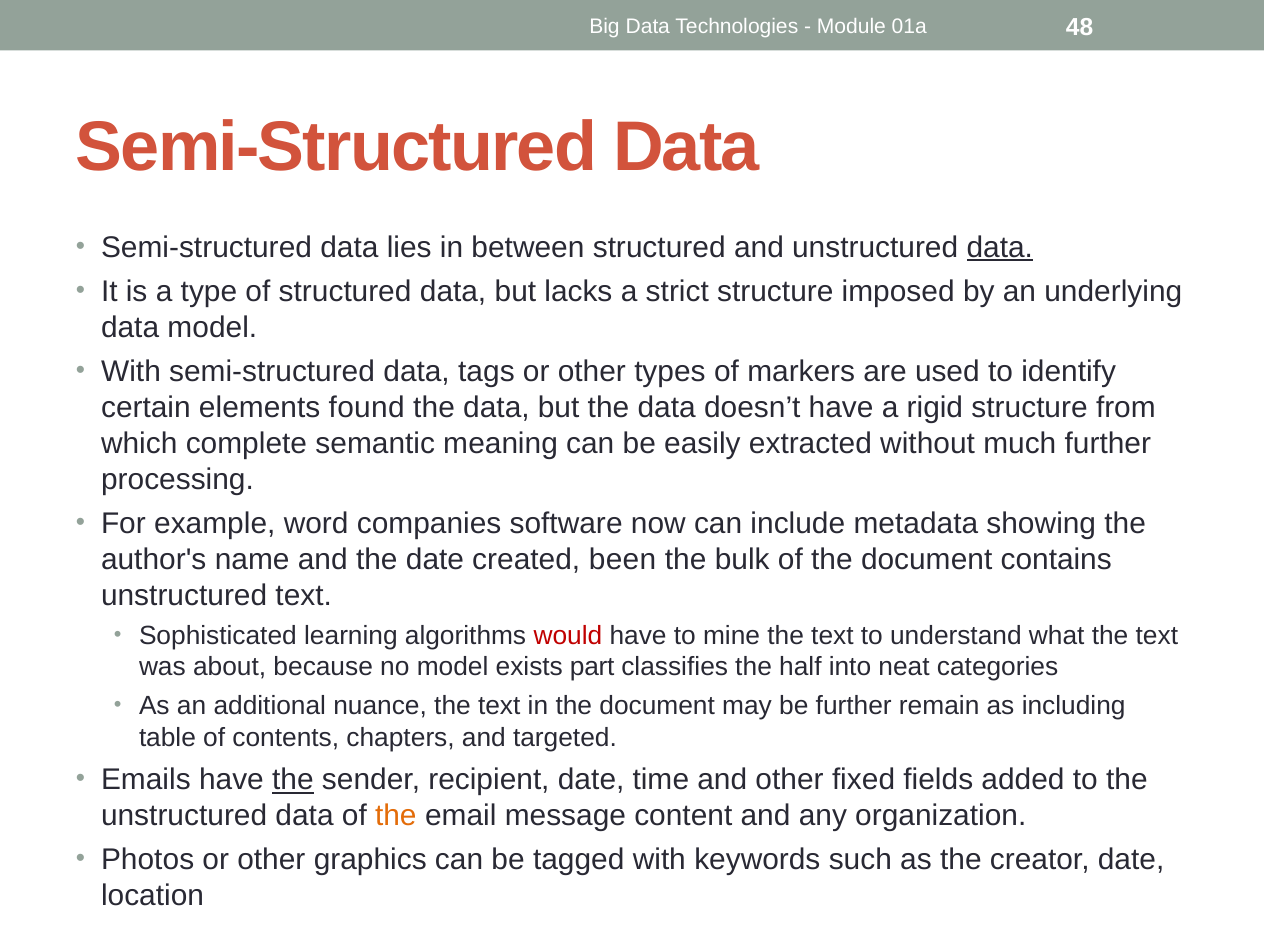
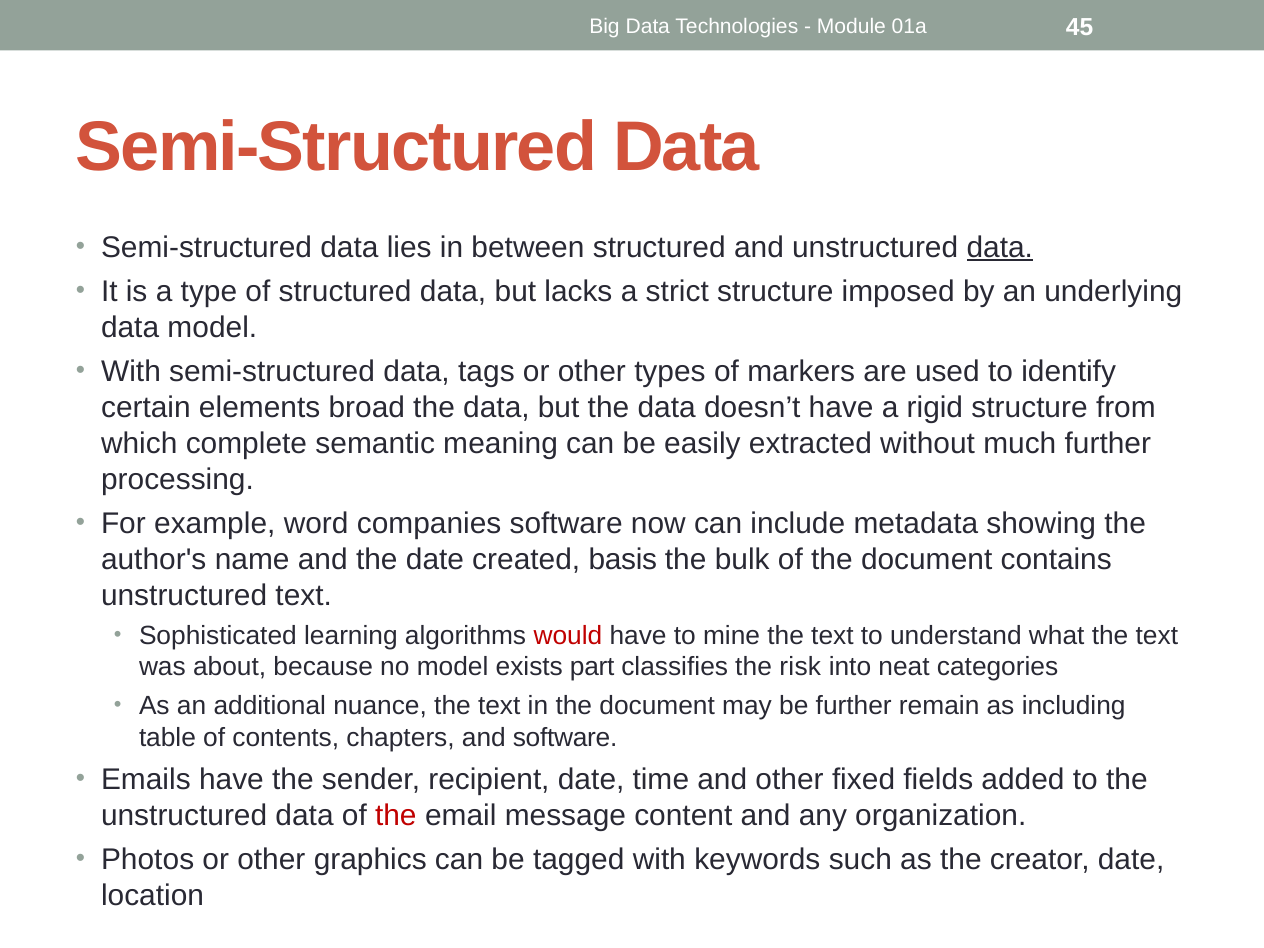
48: 48 -> 45
found: found -> broad
been: been -> basis
half: half -> risk
and targeted: targeted -> software
the at (293, 780) underline: present -> none
the at (396, 816) colour: orange -> red
